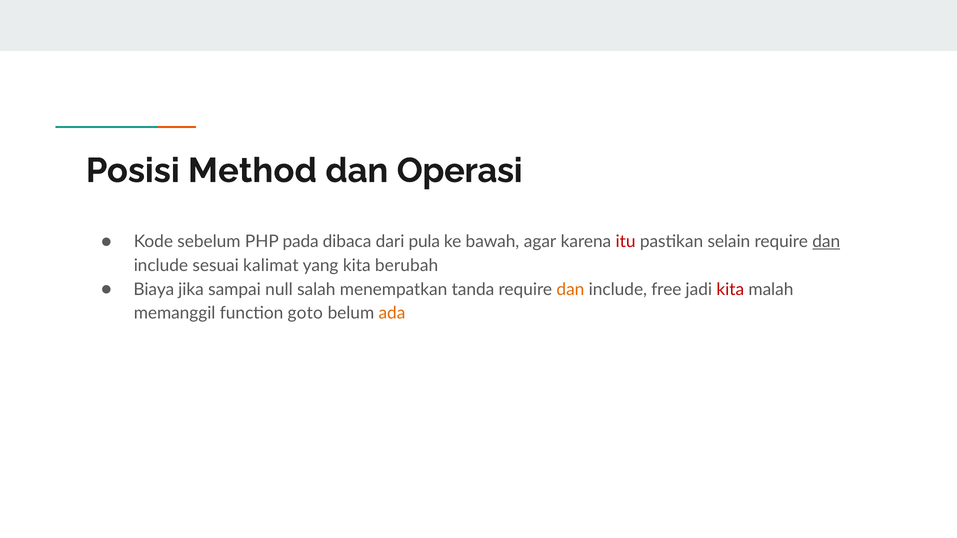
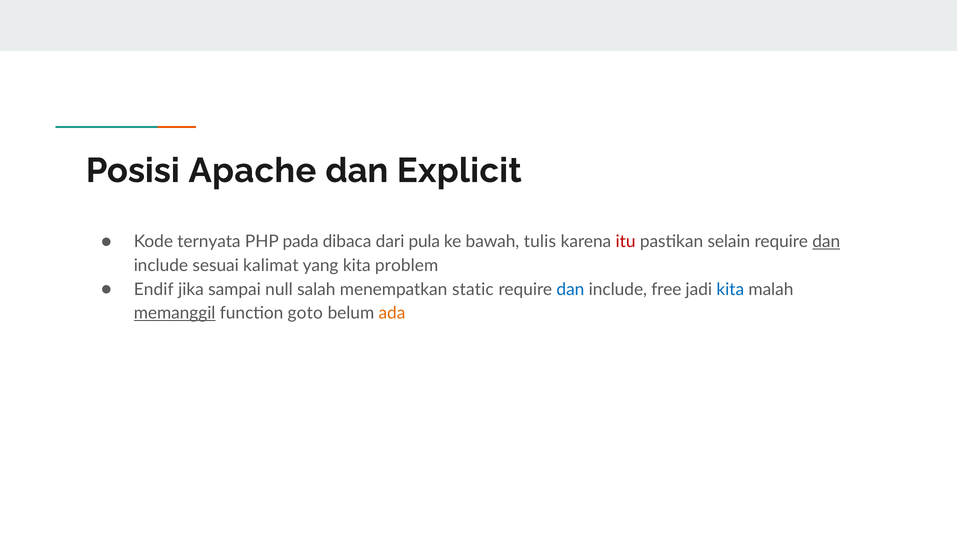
Method: Method -> Apache
Operasi: Operasi -> Explicit
sebelum: sebelum -> ternyata
agar: agar -> tulis
berubah: berubah -> problem
Biaya: Biaya -> Endif
tanda: tanda -> static
dan at (570, 290) colour: orange -> blue
kita at (730, 290) colour: red -> blue
memanggil underline: none -> present
